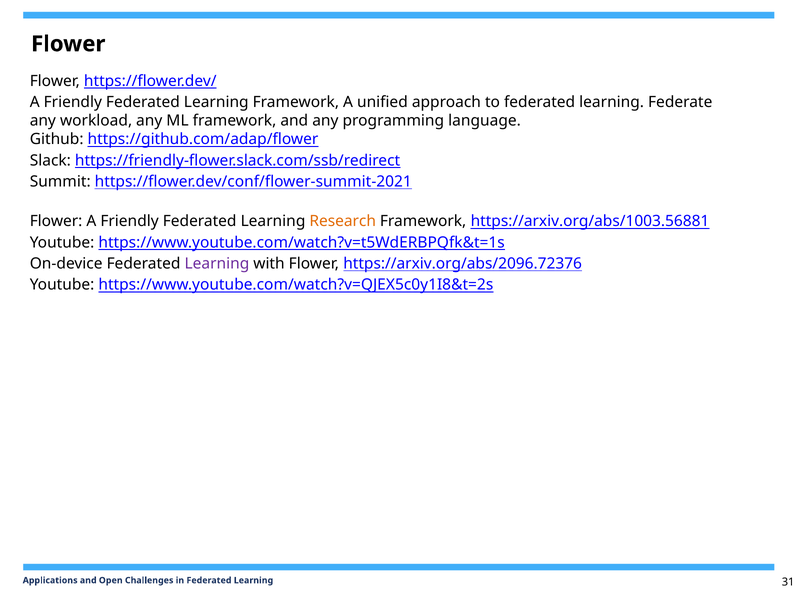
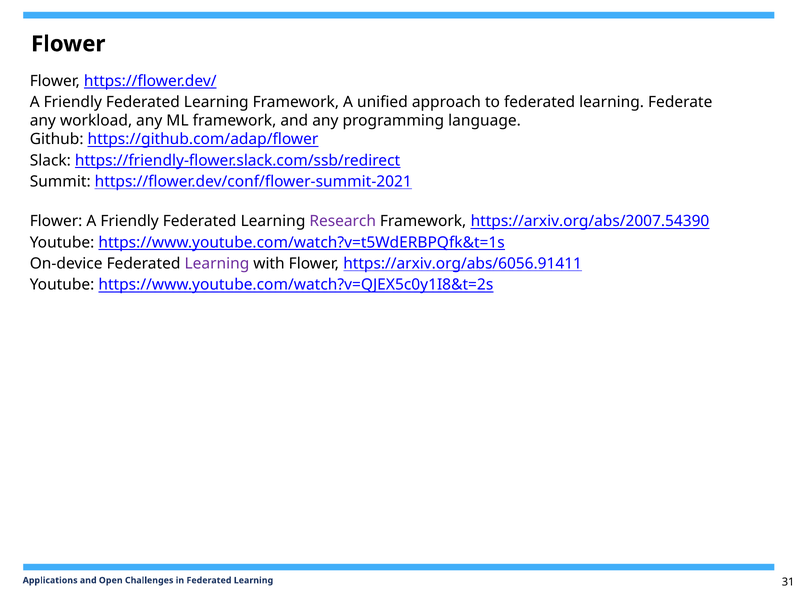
Research colour: orange -> purple
https://arxiv.org/abs/1003.56881: https://arxiv.org/abs/1003.56881 -> https://arxiv.org/abs/2007.54390
https://arxiv.org/abs/2096.72376: https://arxiv.org/abs/2096.72376 -> https://arxiv.org/abs/6056.91411
